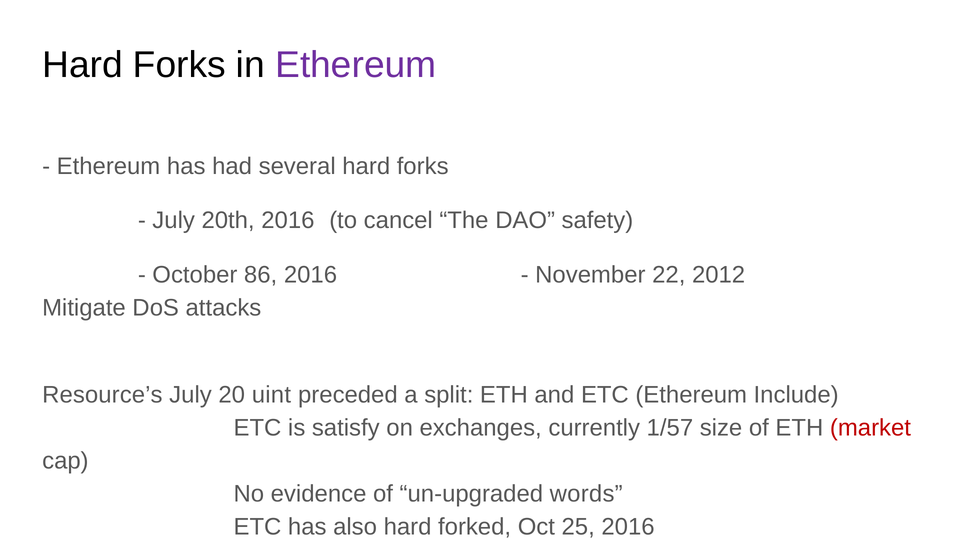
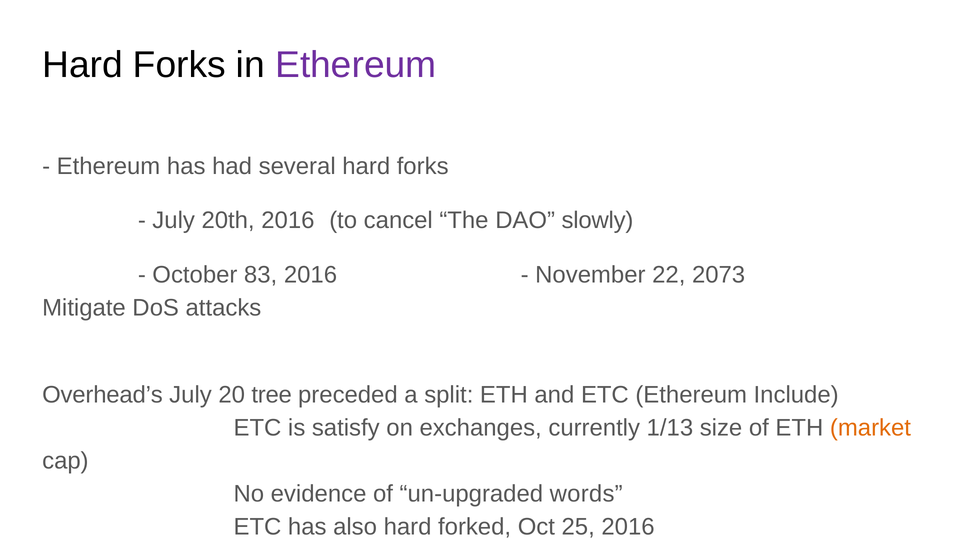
safety: safety -> slowly
86: 86 -> 83
2012: 2012 -> 2073
Resource’s: Resource’s -> Overhead’s
uint: uint -> tree
1/57: 1/57 -> 1/13
market colour: red -> orange
